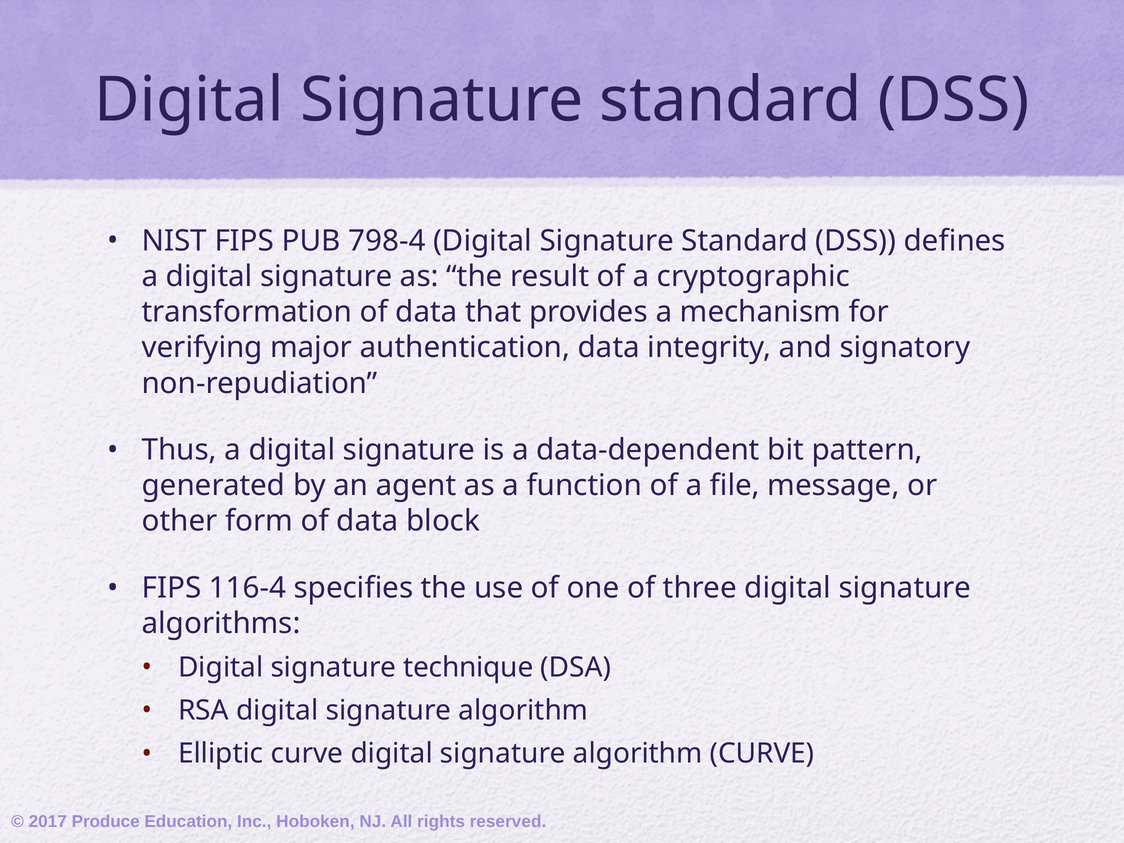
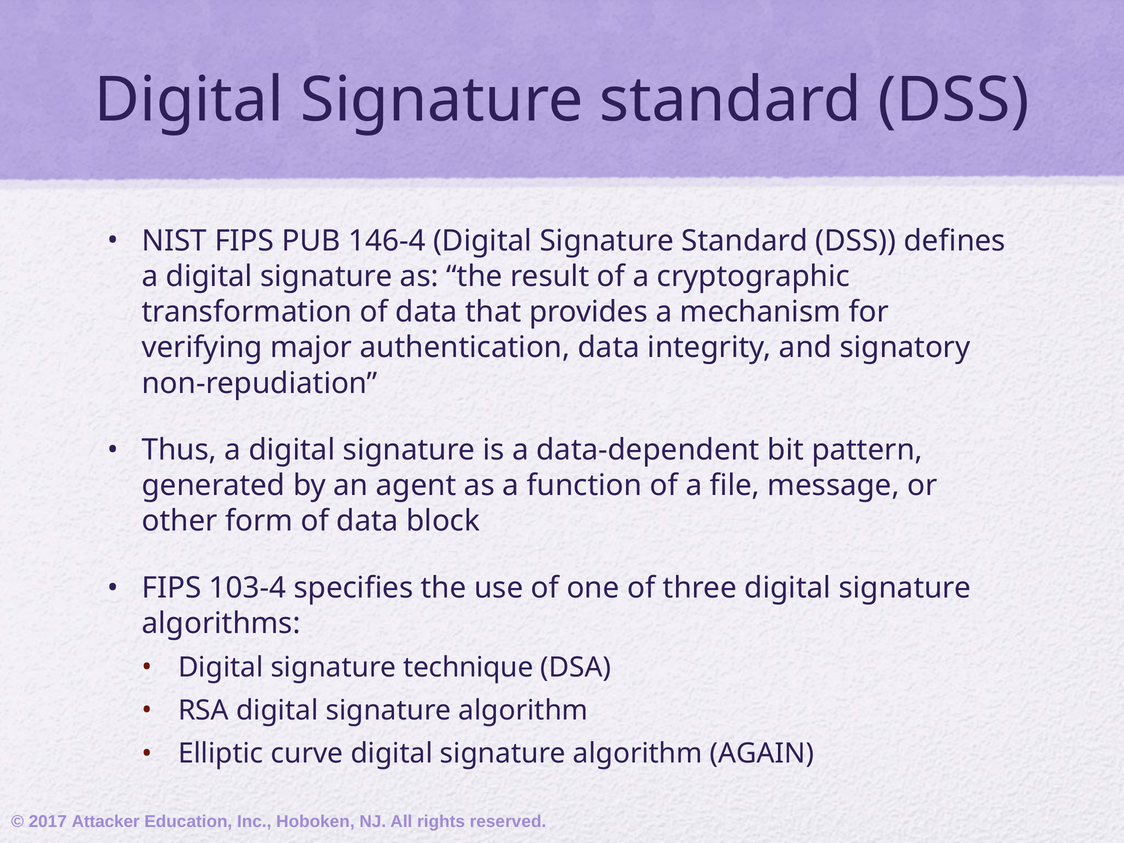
798-4: 798-4 -> 146-4
116-4: 116-4 -> 103-4
algorithm CURVE: CURVE -> AGAIN
Produce: Produce -> Attacker
